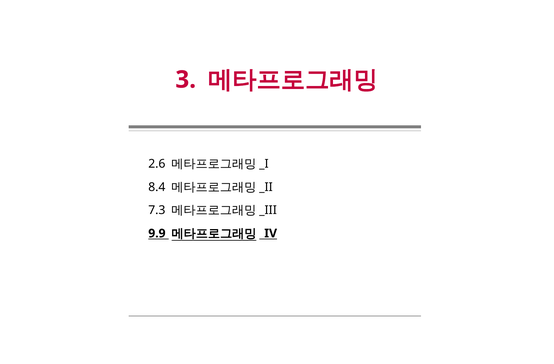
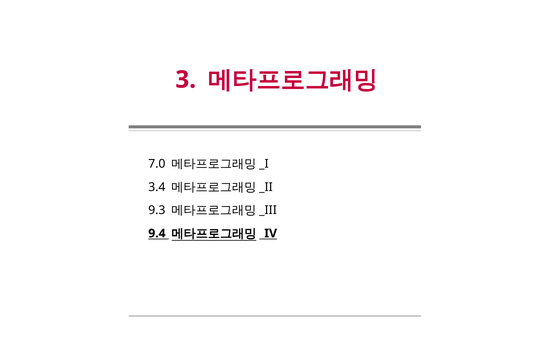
2.6: 2.6 -> 7.0
8.4: 8.4 -> 3.4
7.3: 7.3 -> 9.3
9.9: 9.9 -> 9.4
